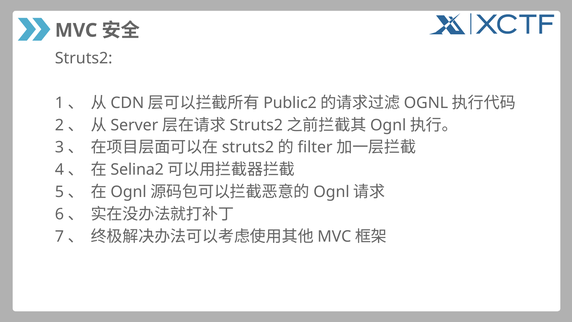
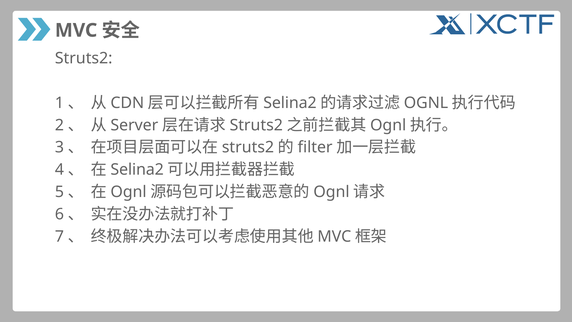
Public2 at (290, 103): Public2 -> Selina2
